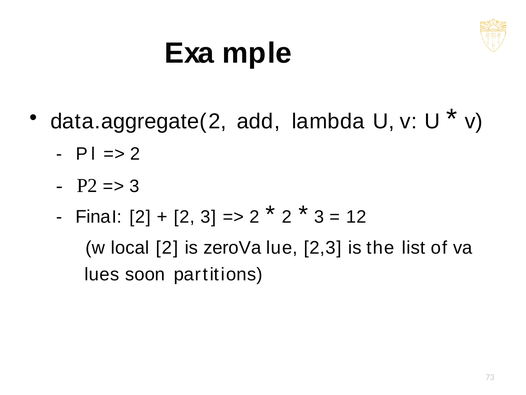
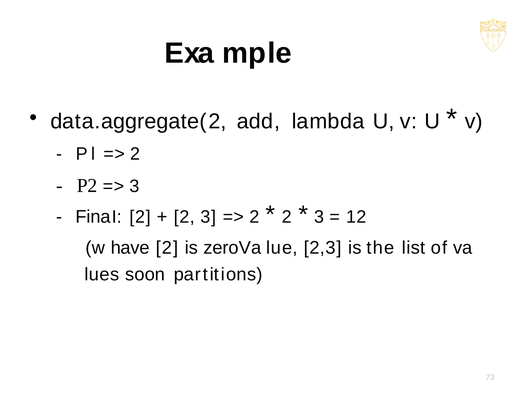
local: local -> have
